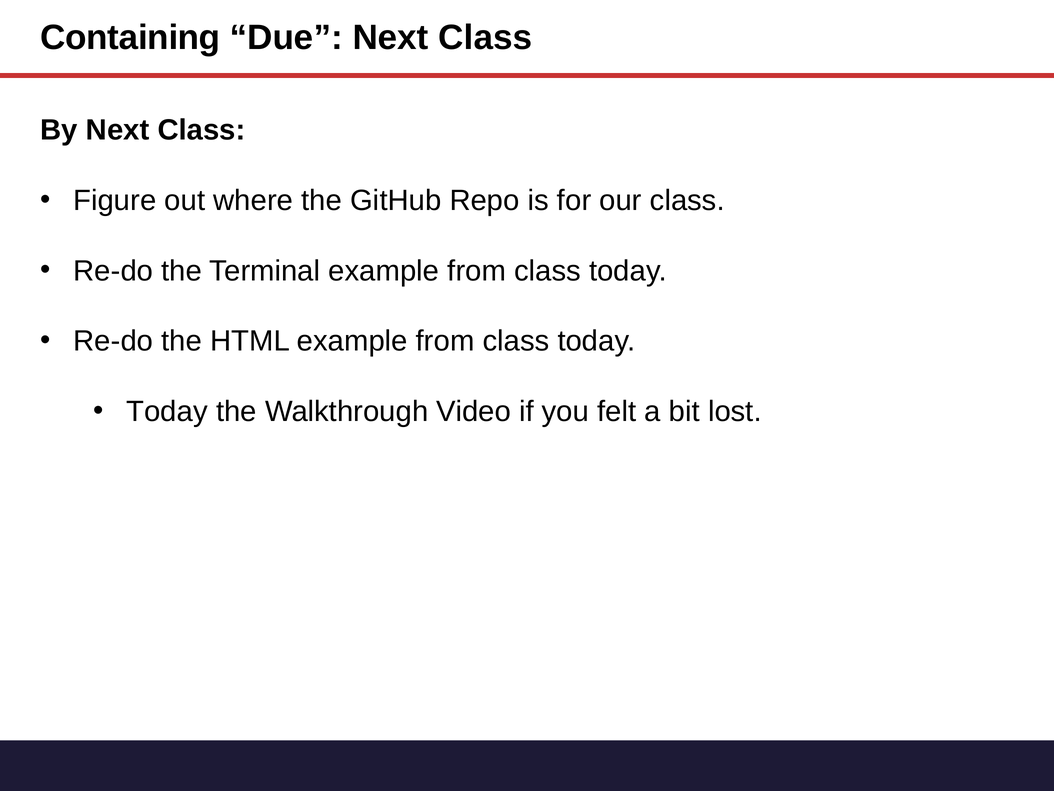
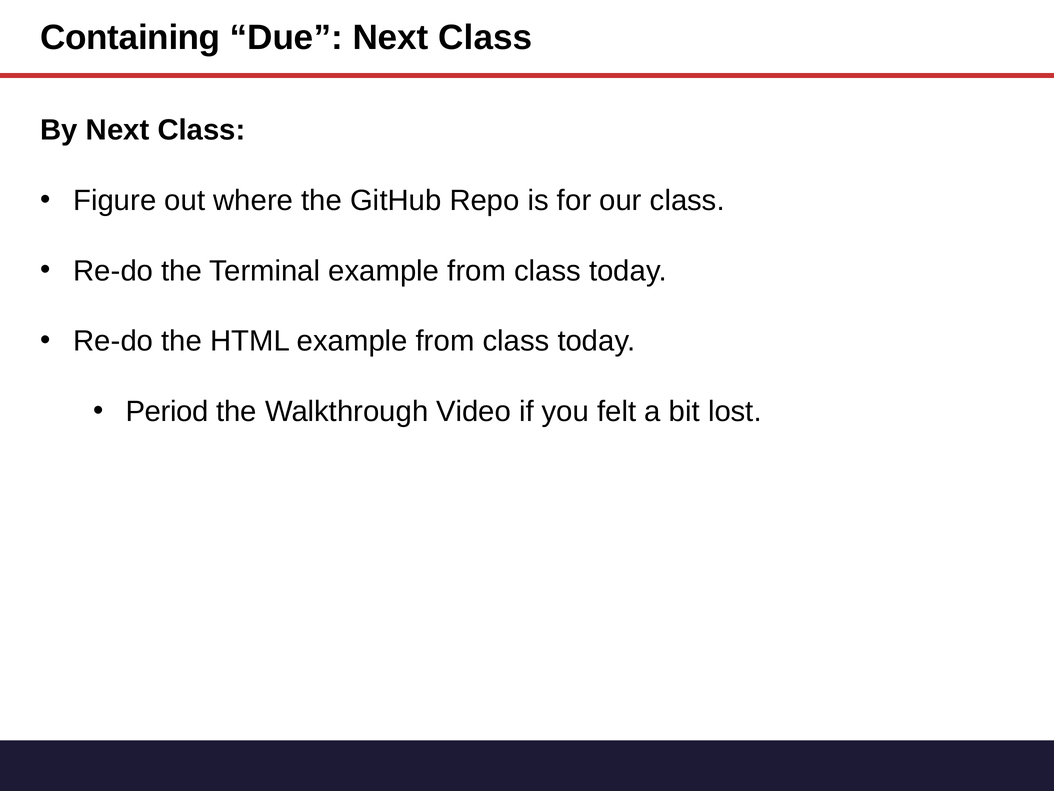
Today at (167, 411): Today -> Period
